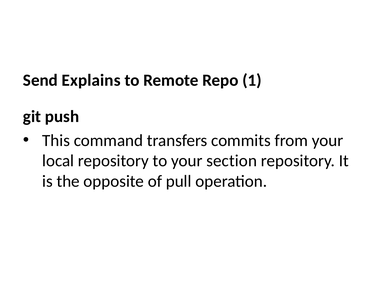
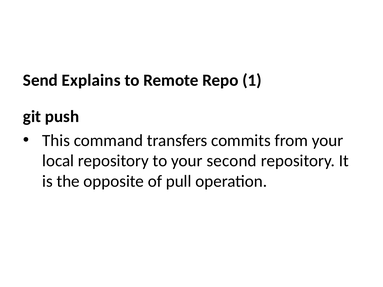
section: section -> second
